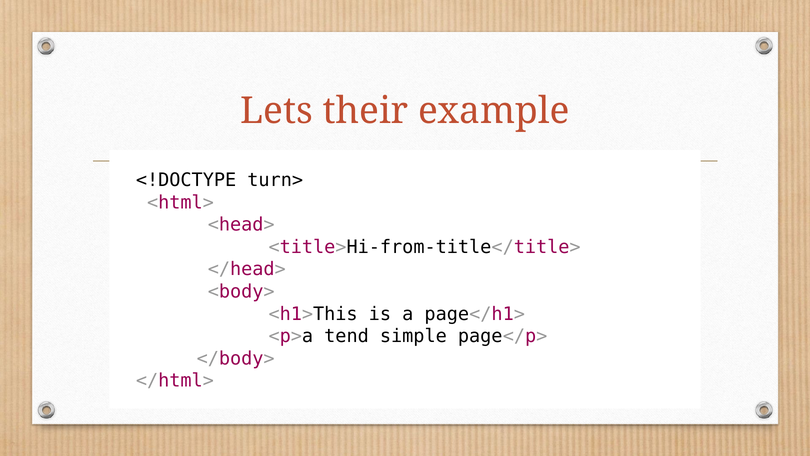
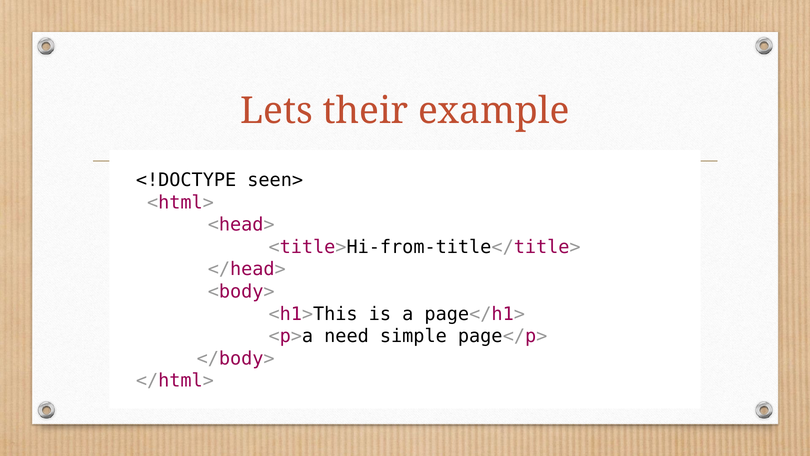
turn>: turn> -> seen>
tend: tend -> need
